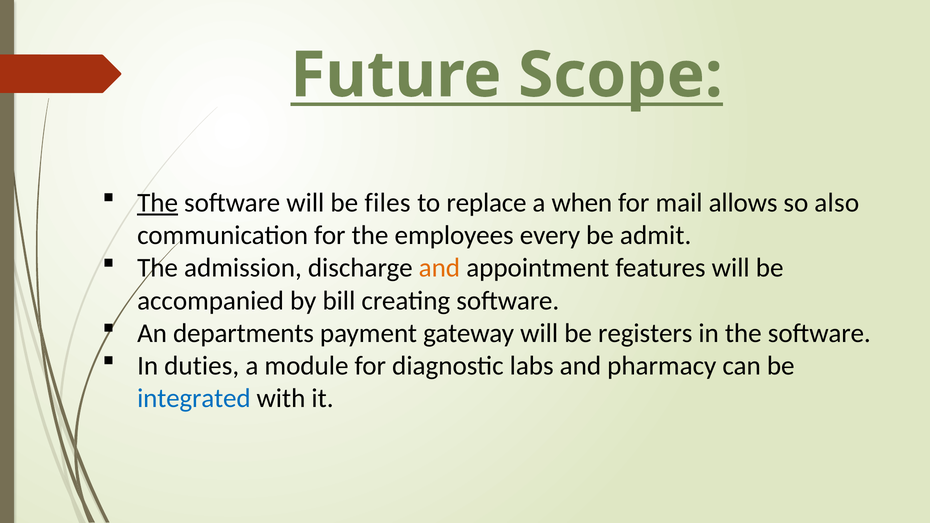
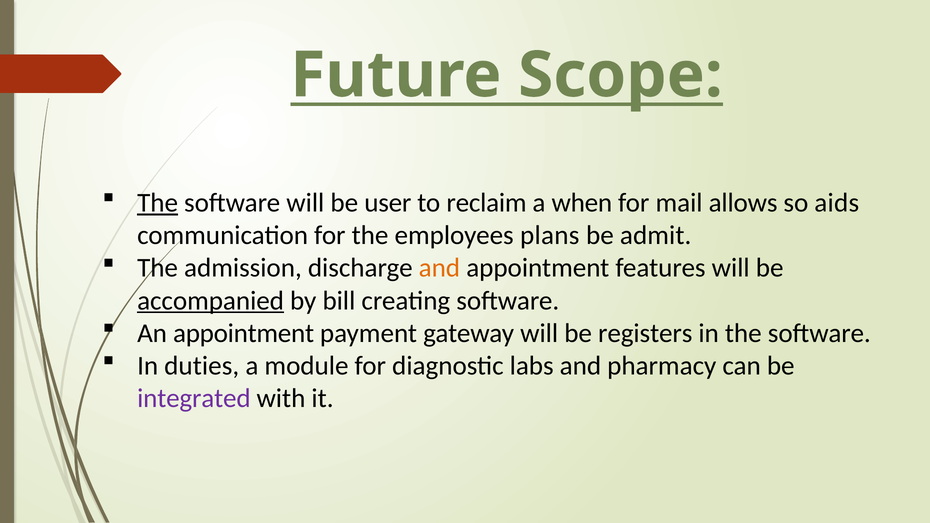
files: files -> user
replace: replace -> reclaim
also: also -> aids
every: every -> plans
accompanied underline: none -> present
An departments: departments -> appointment
integrated colour: blue -> purple
